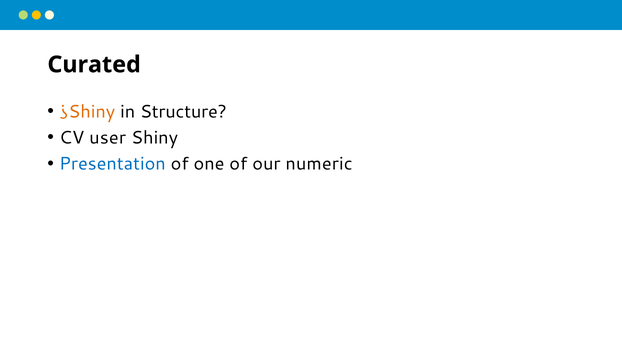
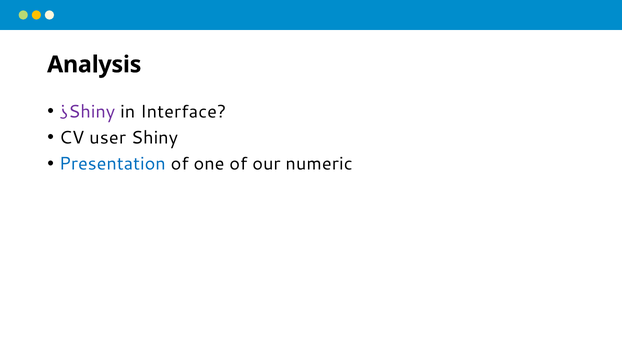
Curated: Curated -> Analysis
¿Shiny colour: orange -> purple
Structure: Structure -> Interface
